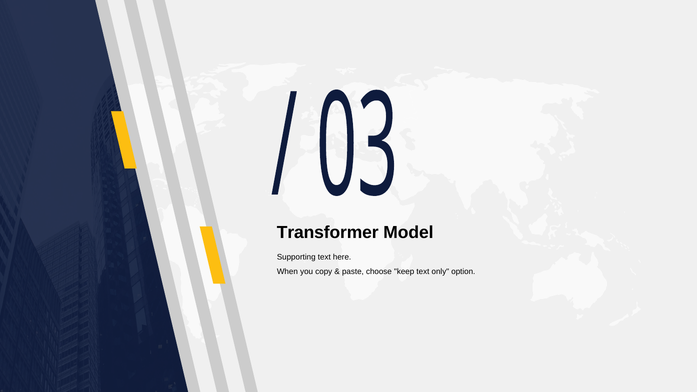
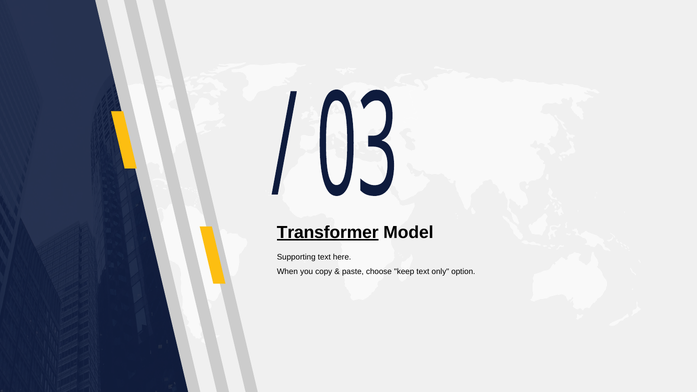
Transformer underline: none -> present
